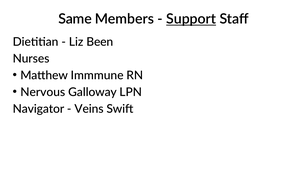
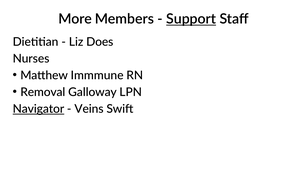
Same: Same -> More
Been: Been -> Does
Nervous: Nervous -> Removal
Navigator underline: none -> present
